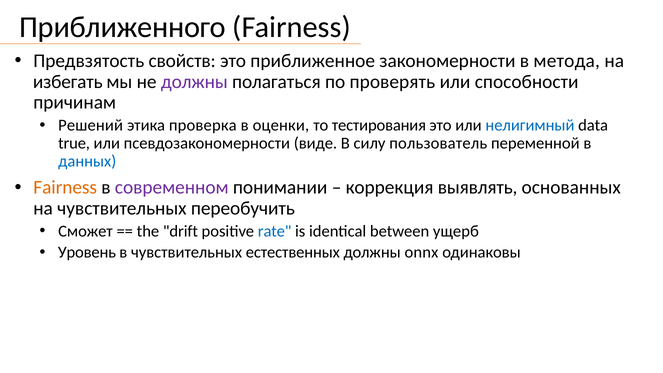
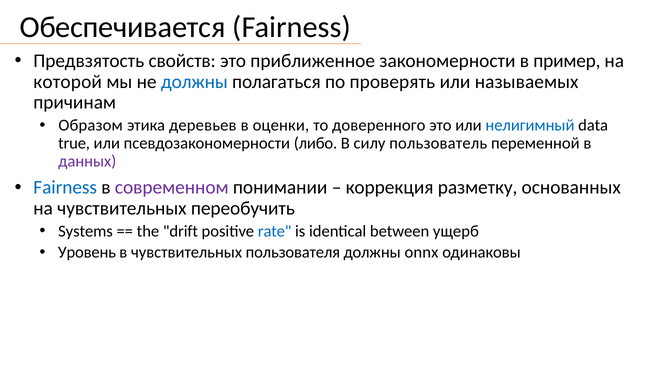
Приближенного: Приближенного -> Обеспечивается
метода: метода -> пример
избегать: избегать -> которой
должны at (194, 82) colour: purple -> blue
способности: способности -> называемых
Решений: Решений -> Образом
проверка: проверка -> деревьев
тестирования: тестирования -> доверенного
виде: виде -> либо
данных colour: blue -> purple
Fairness at (65, 187) colour: orange -> blue
выявлять: выявлять -> разметку
Сможет: Сможет -> Systems
естественных: естественных -> пользователя
